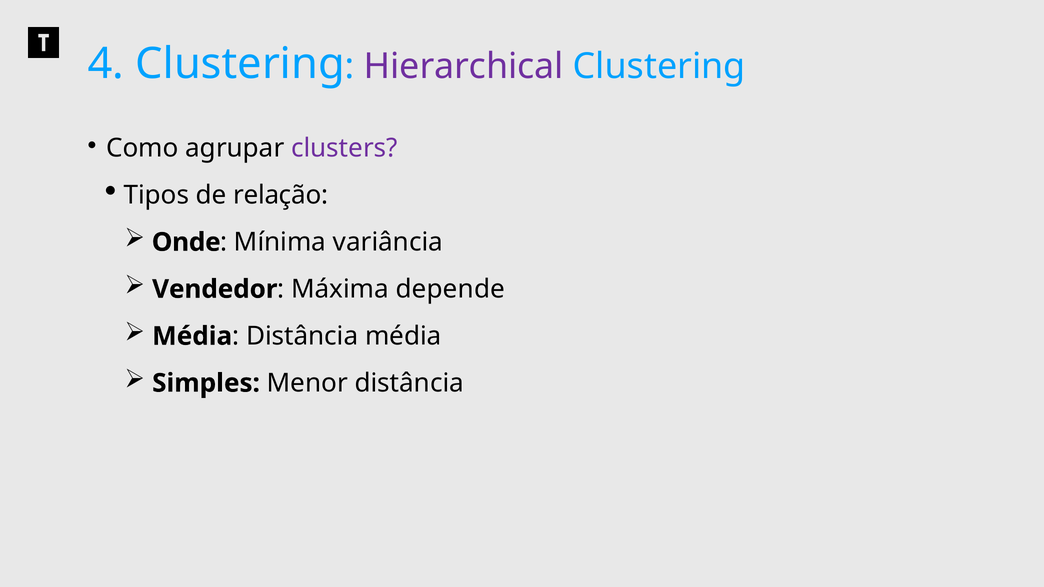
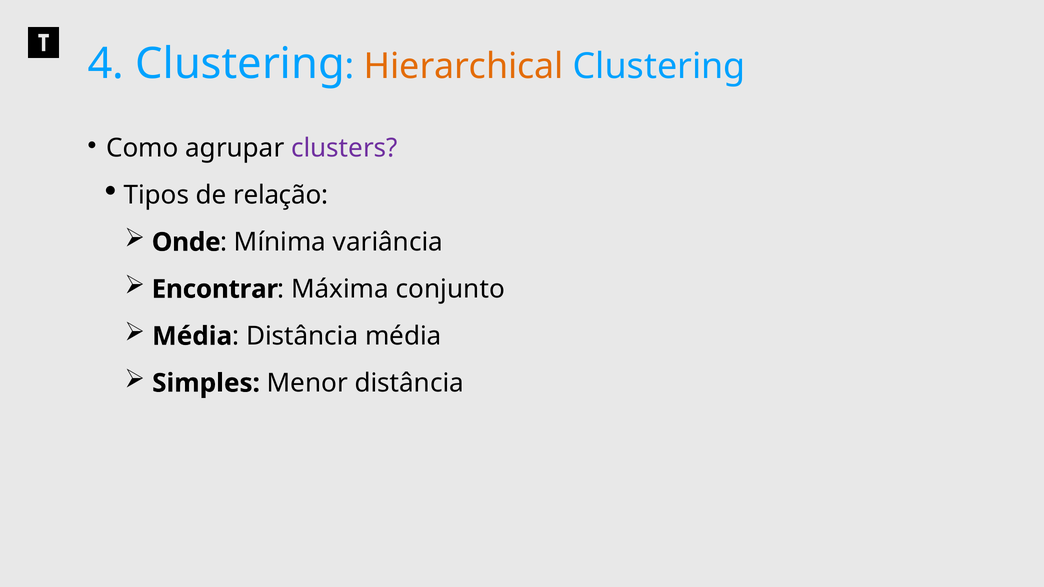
Hierarchical colour: purple -> orange
Vendedor: Vendedor -> Encontrar
depende: depende -> conjunto
